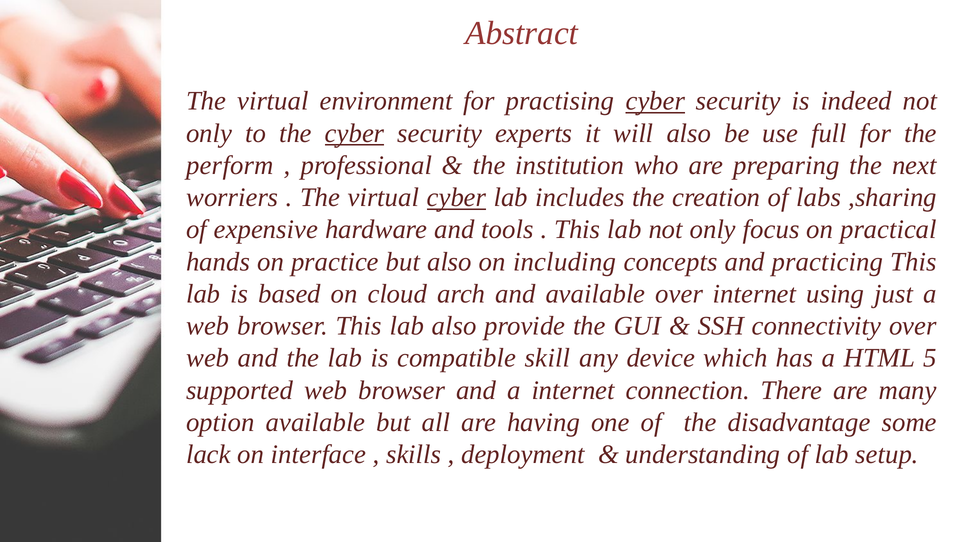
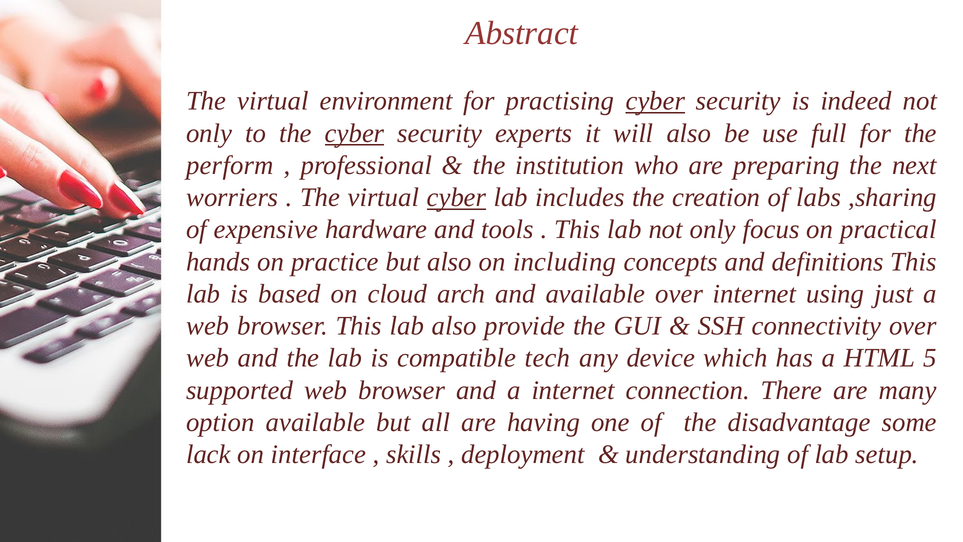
practicing: practicing -> definitions
skill: skill -> tech
